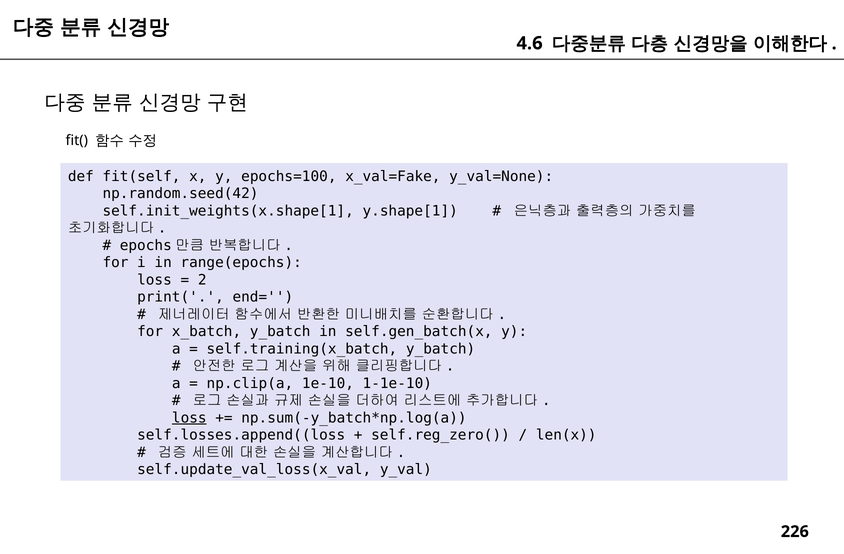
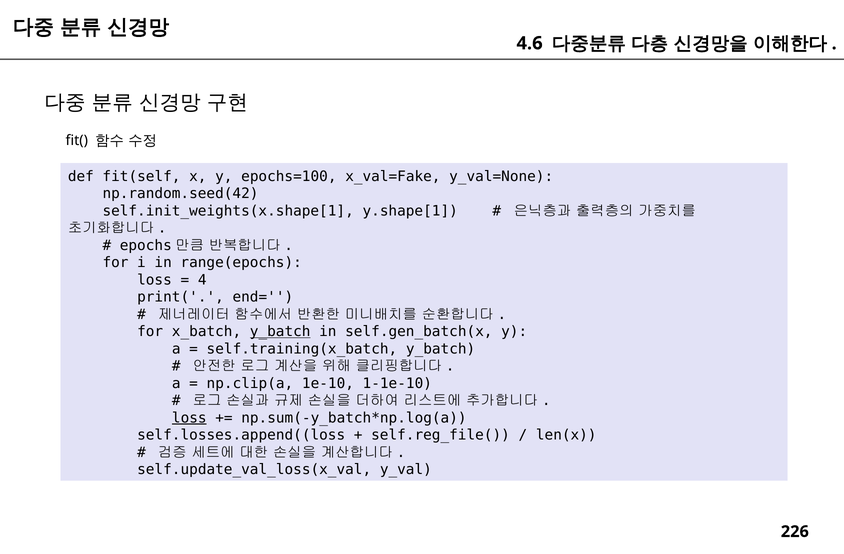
2: 2 -> 4
y_batch at (280, 332) underline: none -> present
self.reg_zero(: self.reg_zero( -> self.reg_file(
